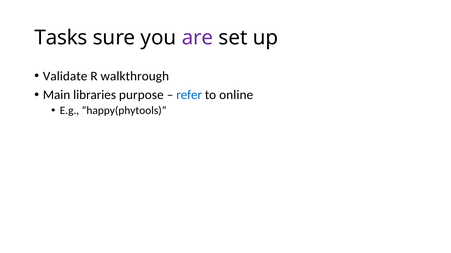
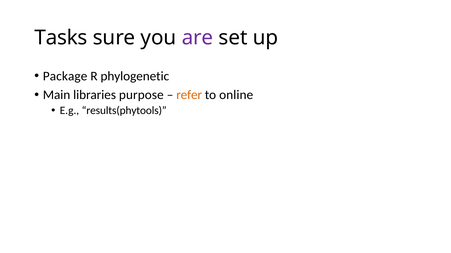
Validate: Validate -> Package
walkthrough: walkthrough -> phylogenetic
refer colour: blue -> orange
happy(phytools: happy(phytools -> results(phytools
